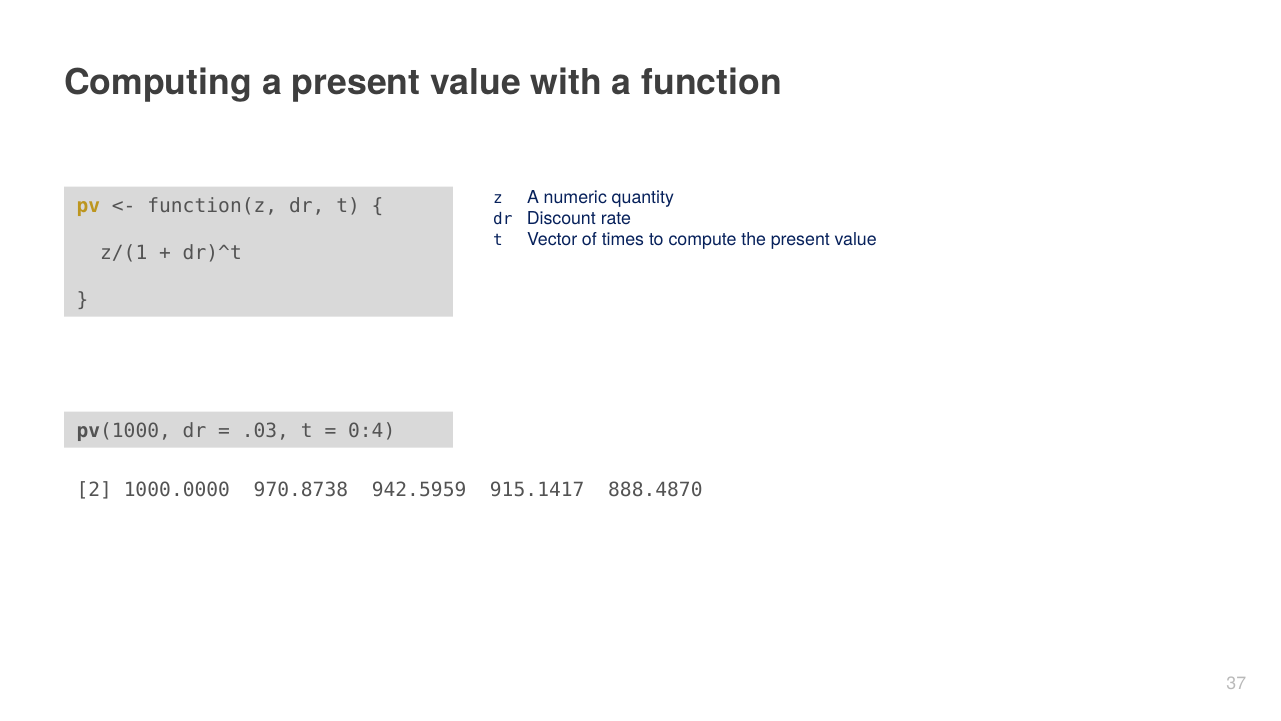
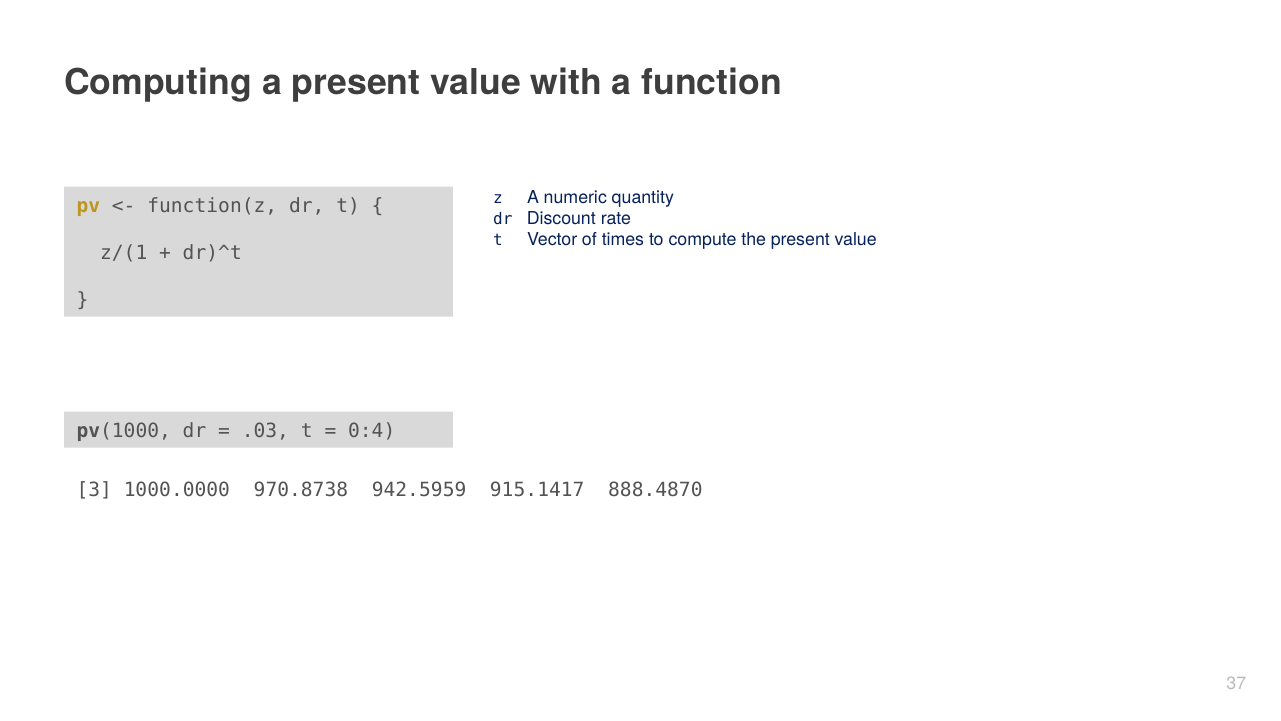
2: 2 -> 3
